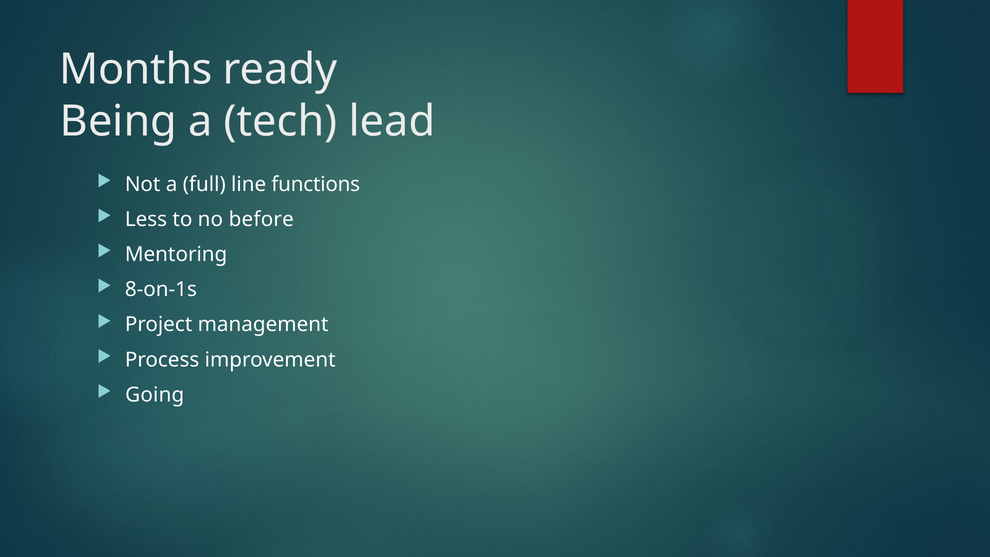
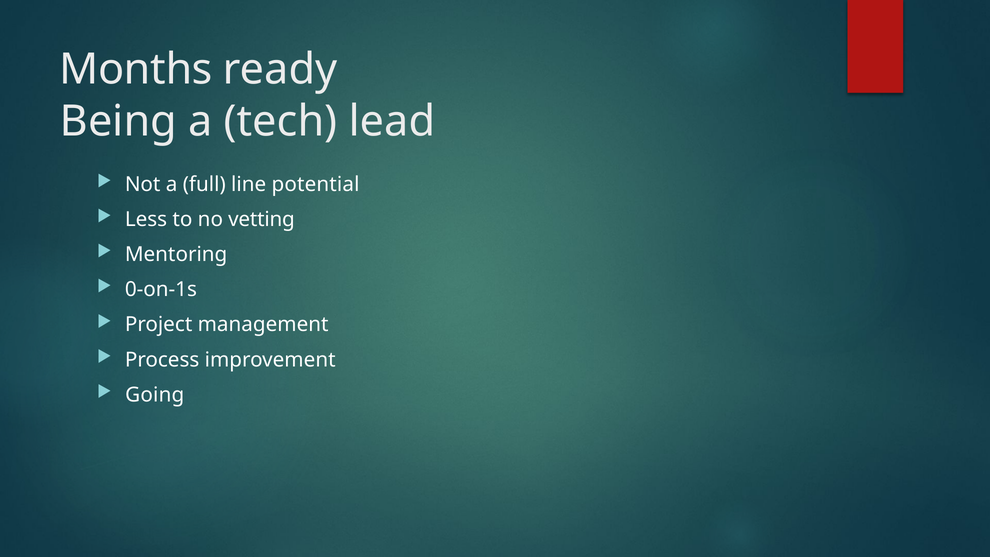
functions: functions -> potential
before: before -> vetting
8-on-1s: 8-on-1s -> 0-on-1s
